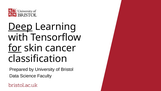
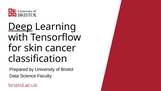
for underline: present -> none
